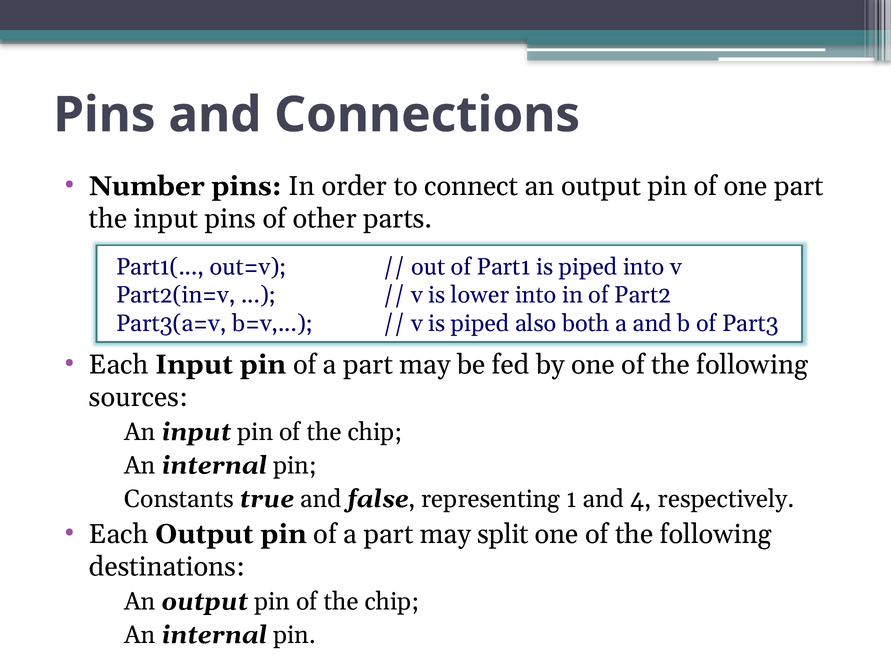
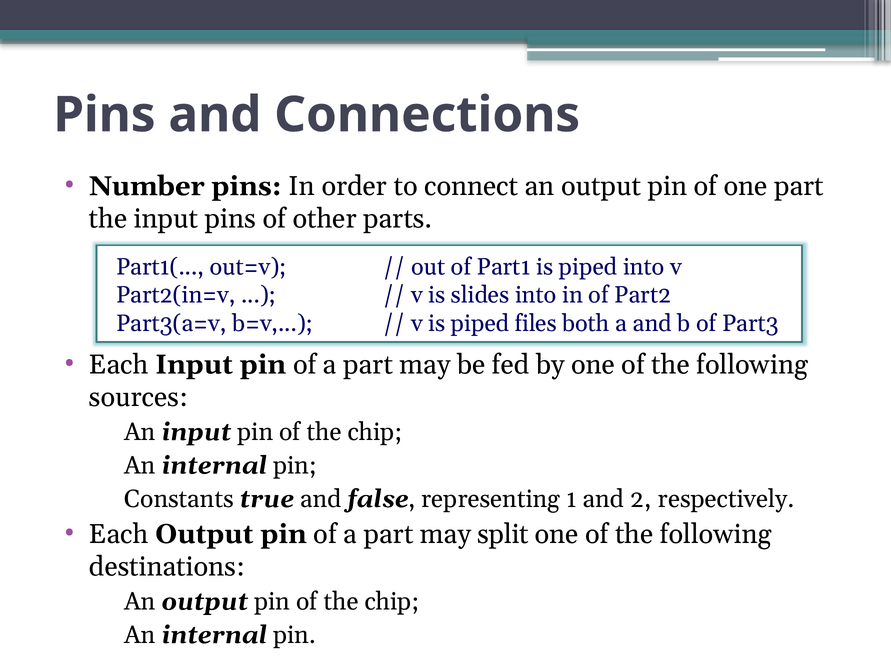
lower: lower -> slides
also: also -> files
4: 4 -> 2
